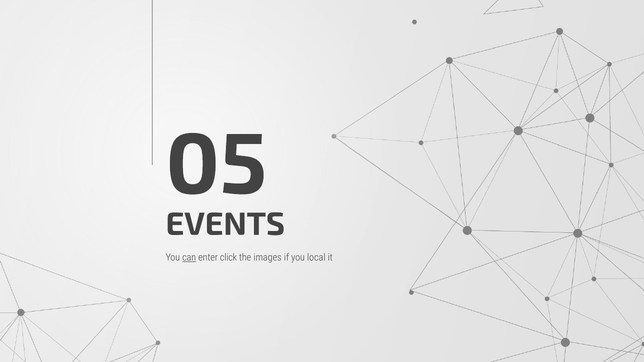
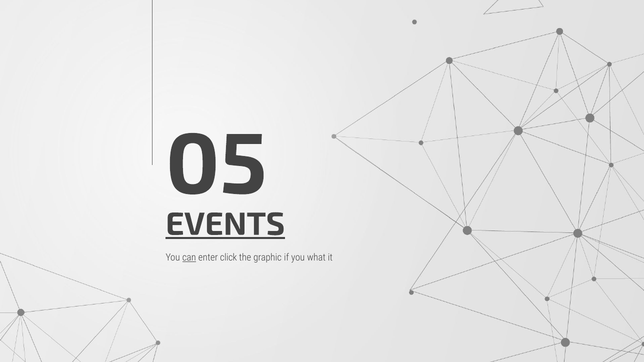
EVENTS underline: none -> present
images: images -> graphic
local: local -> what
